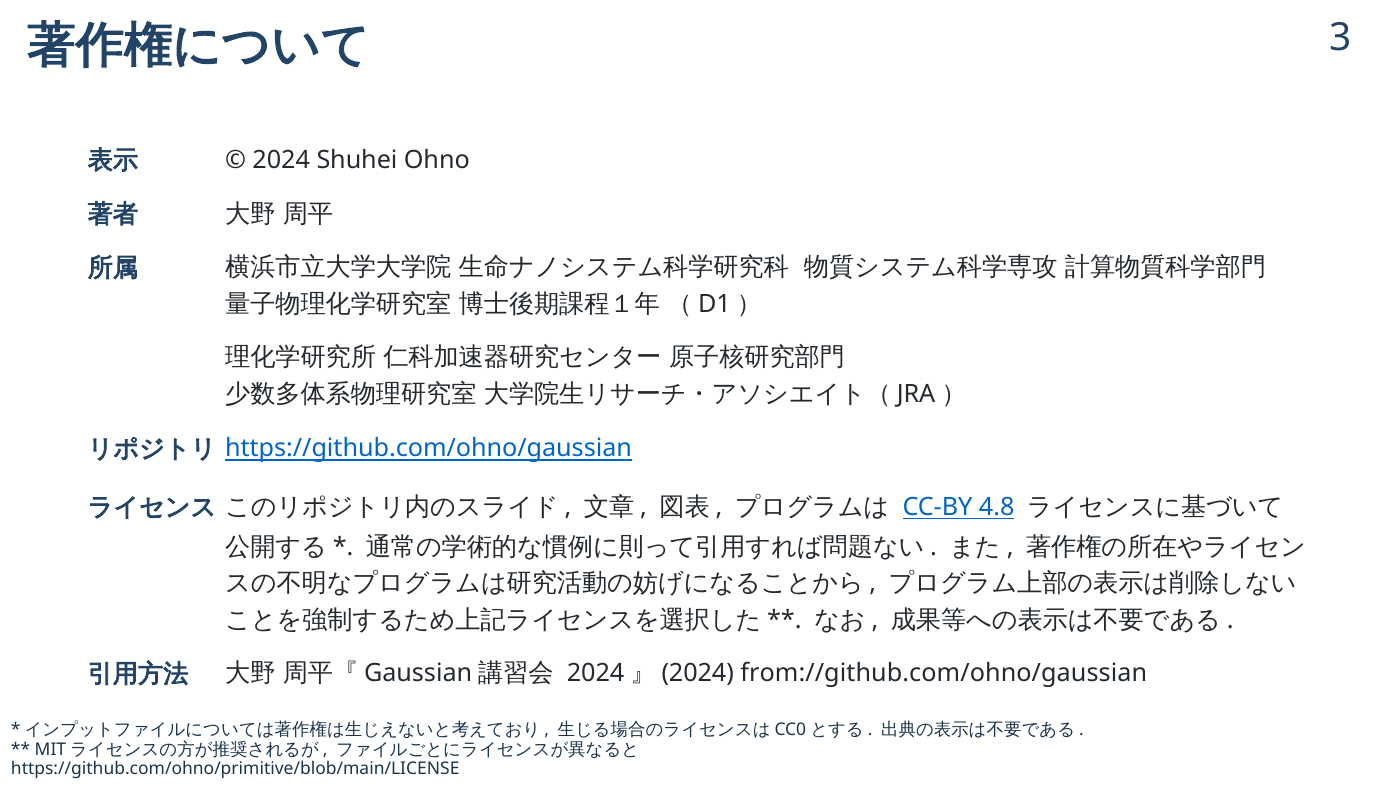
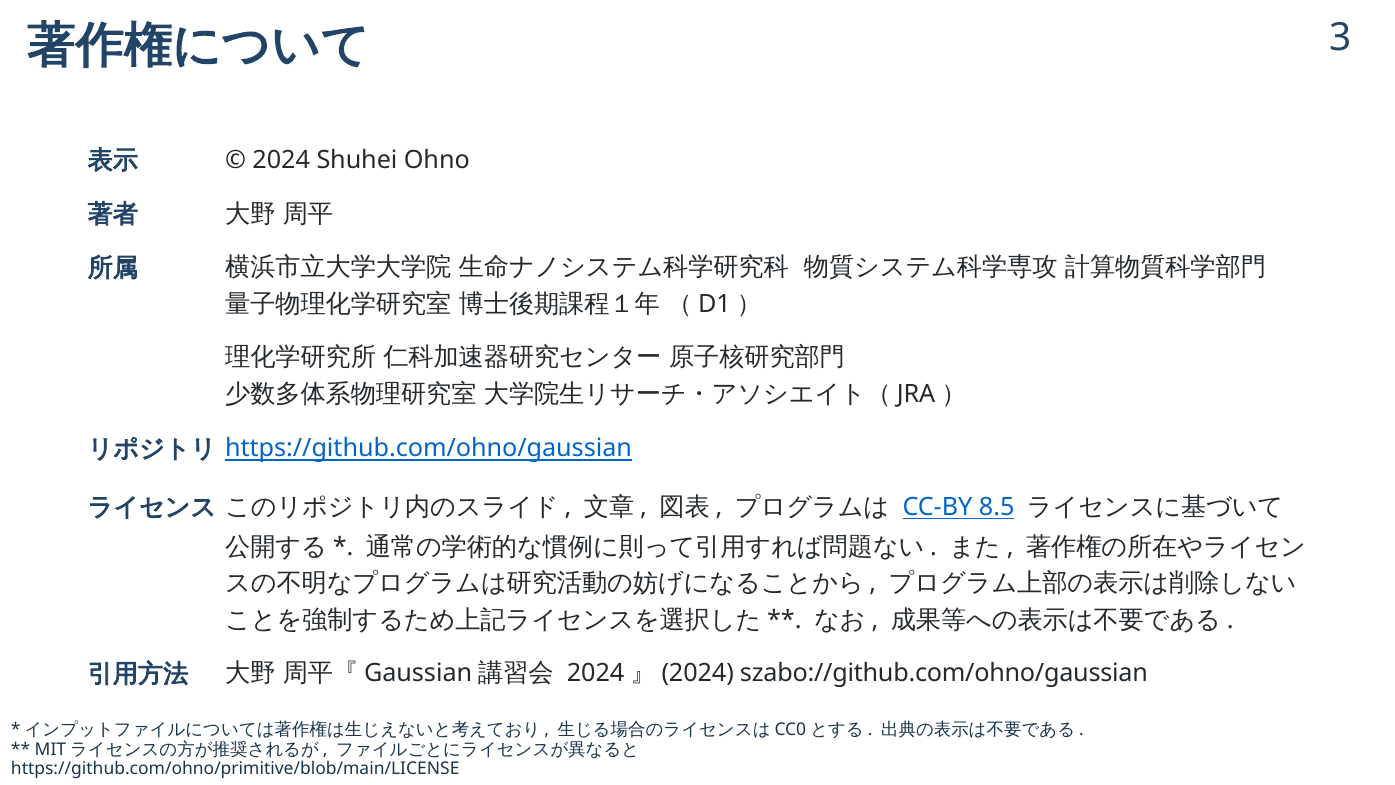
4.8: 4.8 -> 8.5
from://github.com/ohno/gaussian: from://github.com/ohno/gaussian -> szabo://github.com/ohno/gaussian
